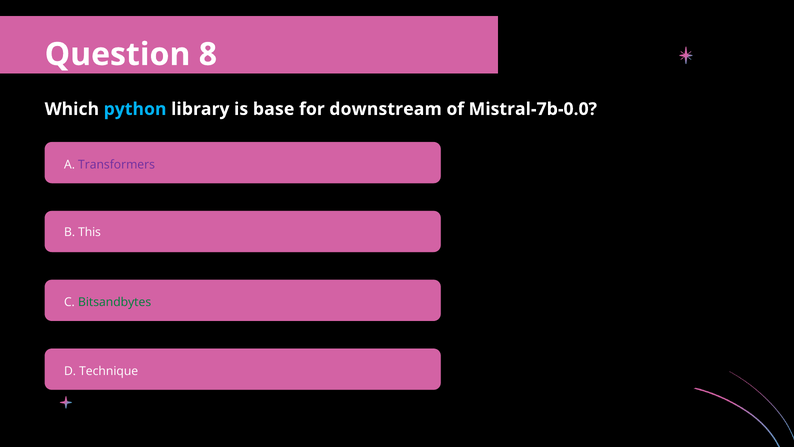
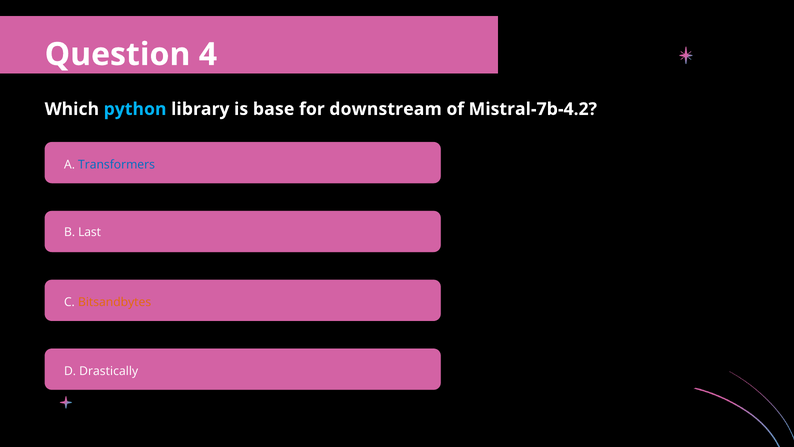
8: 8 -> 4
Mistral-7b-0.0: Mistral-7b-0.0 -> Mistral-7b-4.2
Transformers colour: purple -> blue
This: This -> Last
Bitsandbytes colour: green -> orange
Technique: Technique -> Drastically
